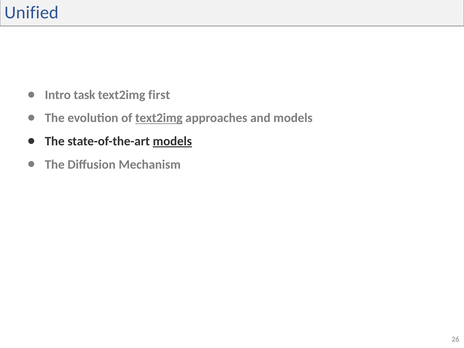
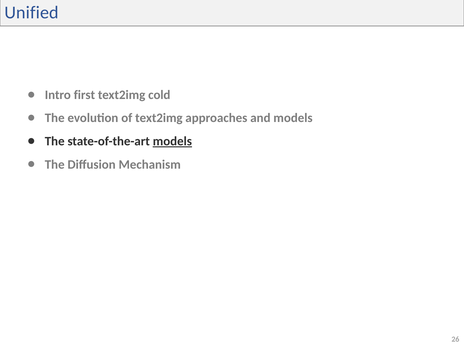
task: task -> first
first: first -> cold
text2img at (159, 118) underline: present -> none
